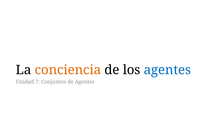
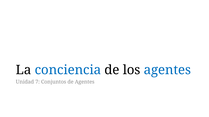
conciencia colour: orange -> blue
